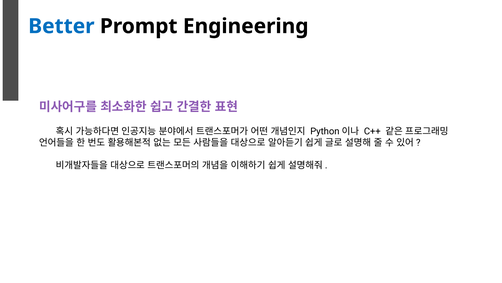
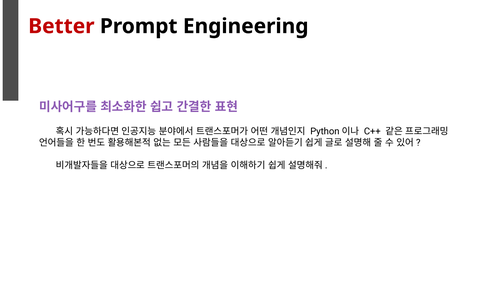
Better colour: blue -> red
